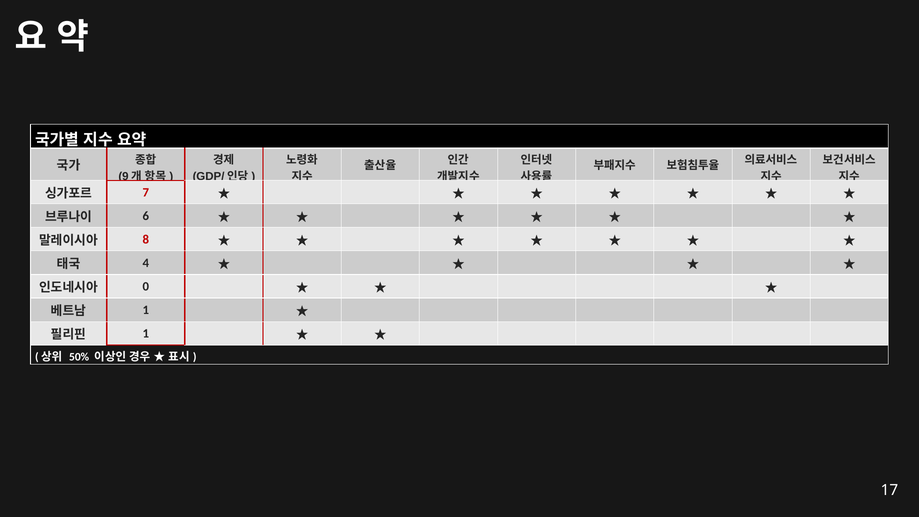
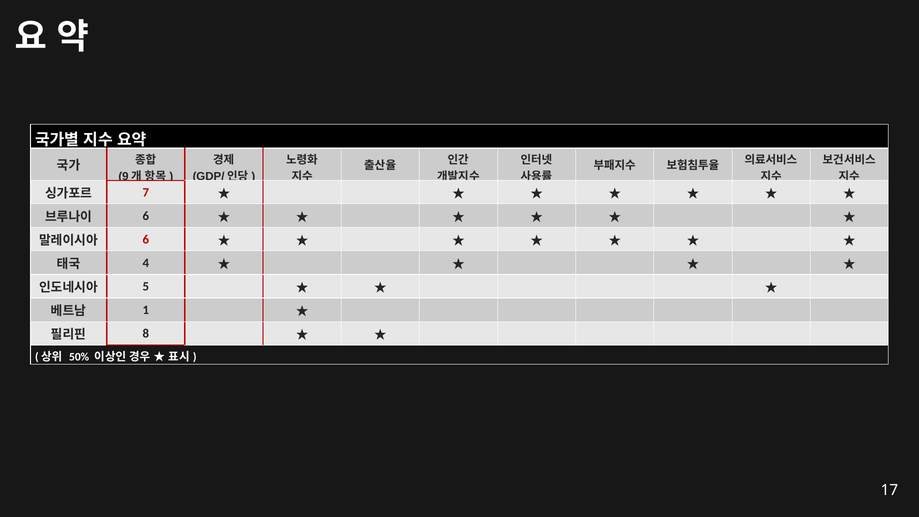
8 at (146, 239): 8 -> 6
0: 0 -> 5
1 at (146, 333): 1 -> 8
